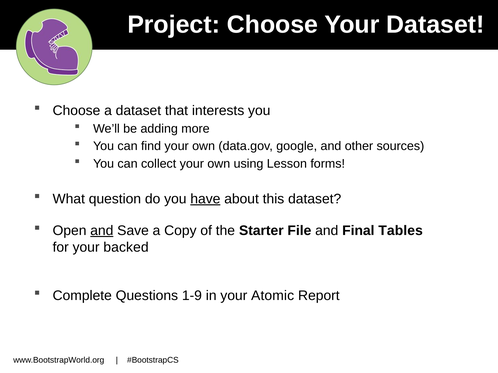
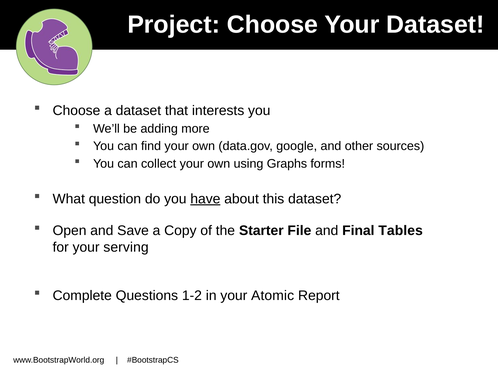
Lesson: Lesson -> Graphs
and at (102, 231) underline: present -> none
backed: backed -> serving
1-9: 1-9 -> 1-2
